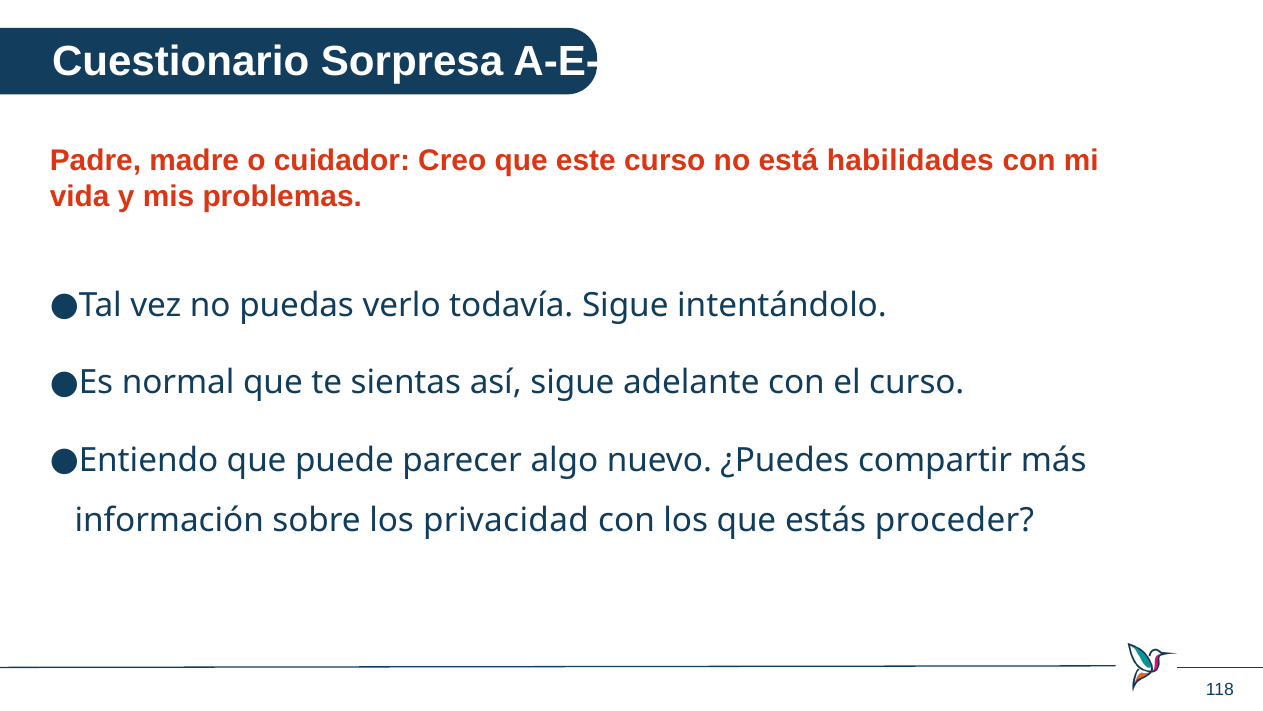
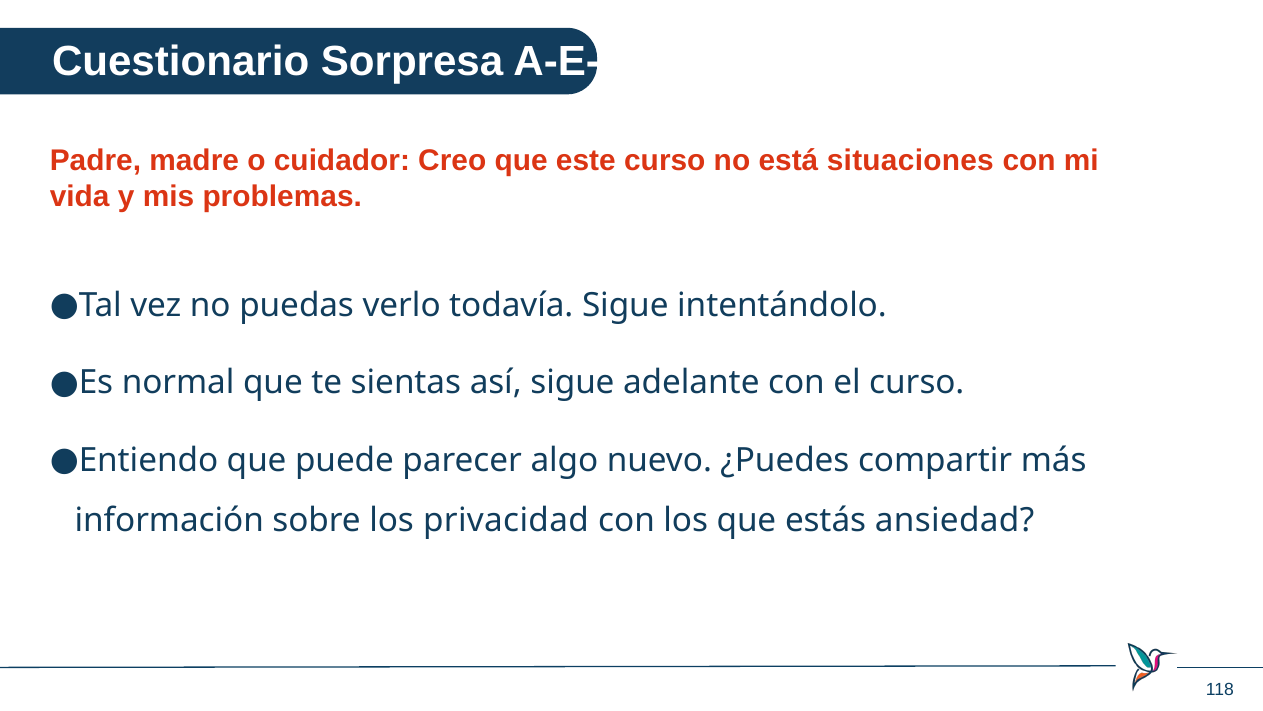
habilidades: habilidades -> situaciones
proceder: proceder -> ansiedad
